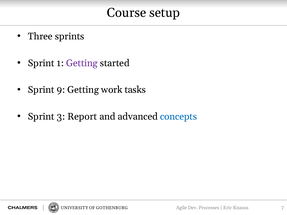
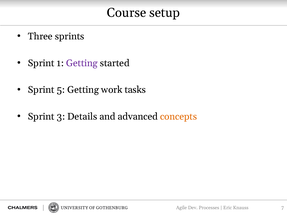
9: 9 -> 5
Report: Report -> Details
concepts colour: blue -> orange
